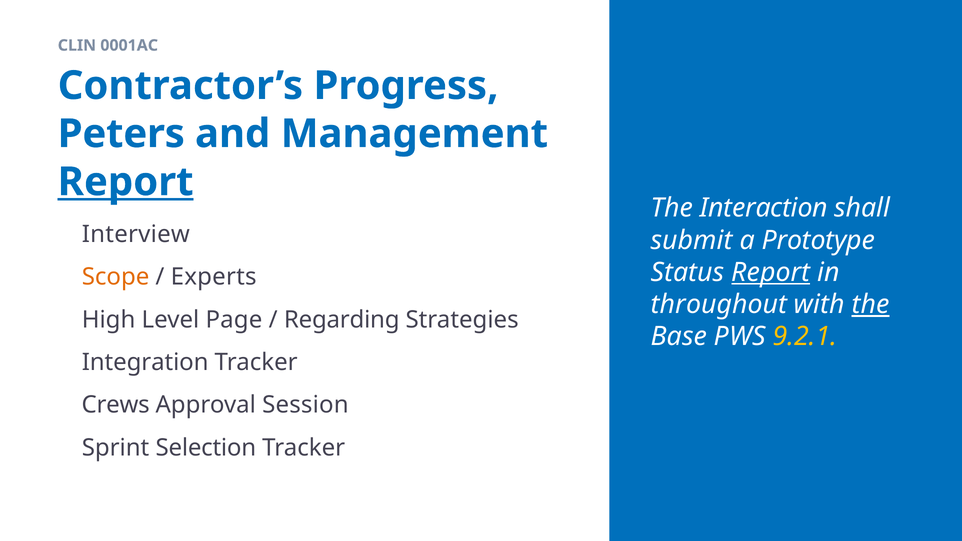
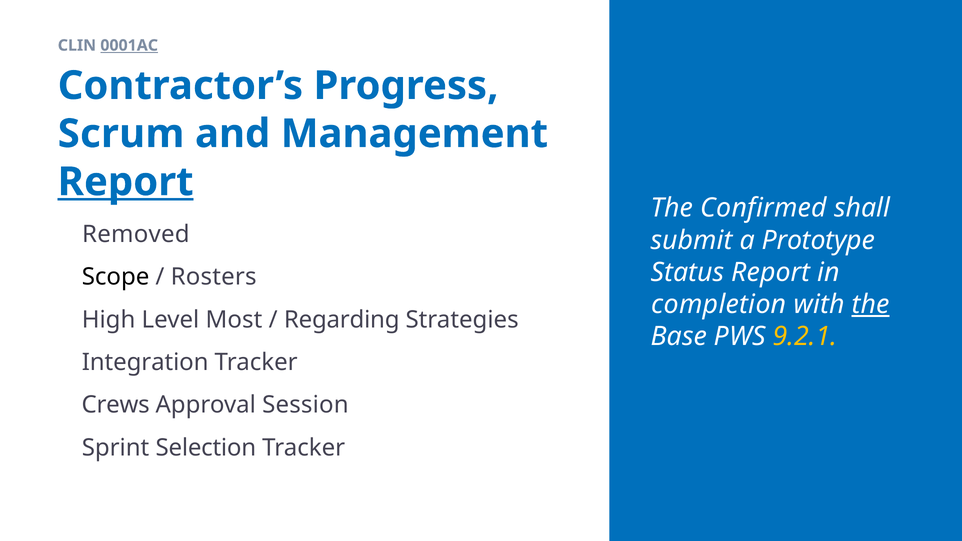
0001AC underline: none -> present
Peters: Peters -> Scrum
Interaction: Interaction -> Confirmed
Interview: Interview -> Removed
Scope colour: orange -> black
Experts: Experts -> Rosters
Report at (771, 272) underline: present -> none
throughout: throughout -> completion
Page: Page -> Most
